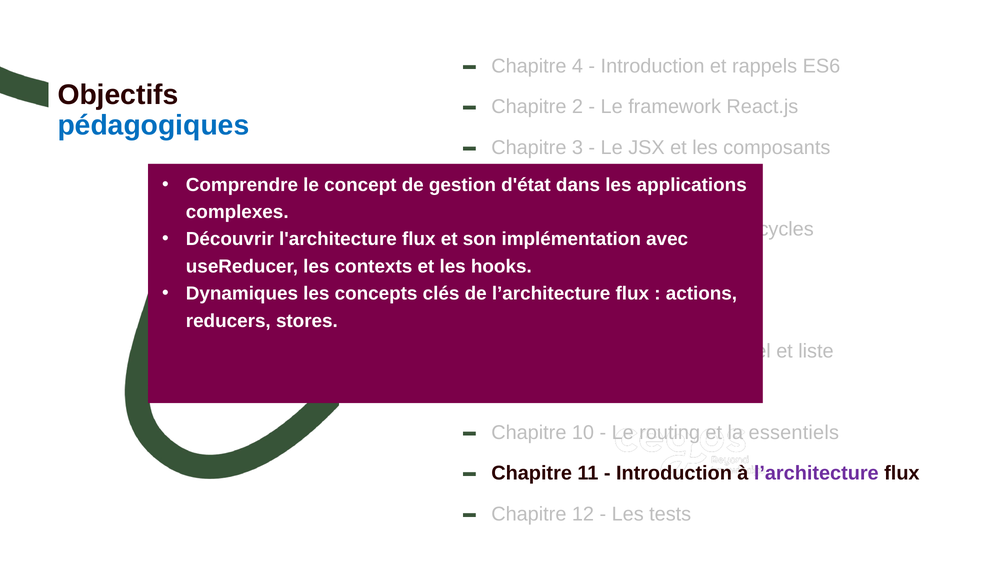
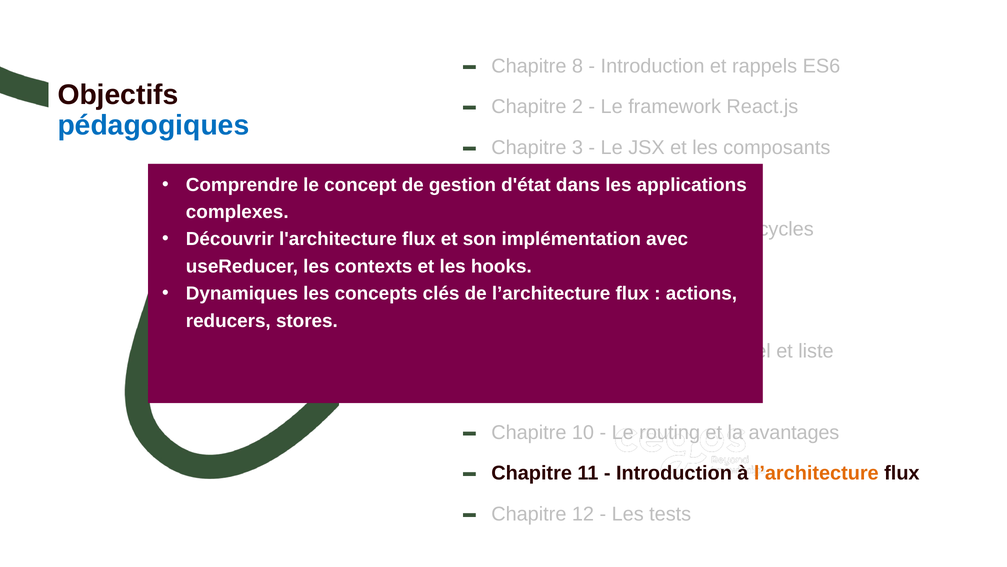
4 at (578, 66): 4 -> 8
essentiels: essentiels -> avantages
l’architecture at (816, 473) colour: purple -> orange
